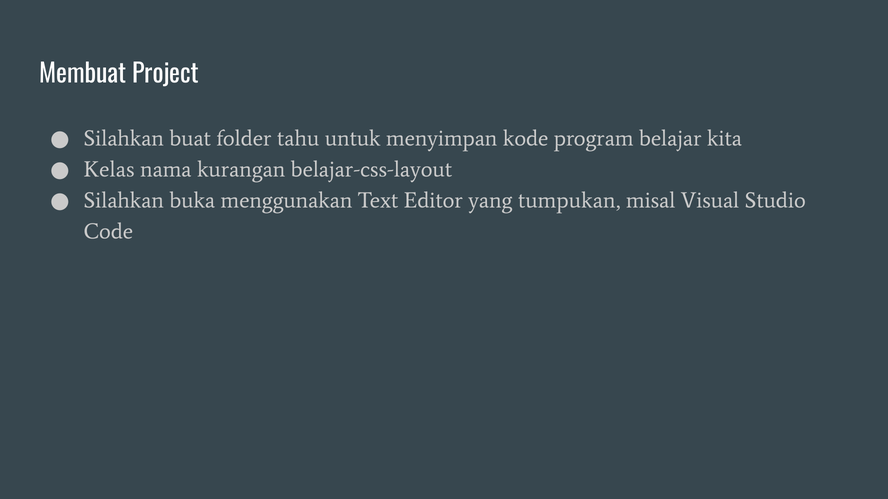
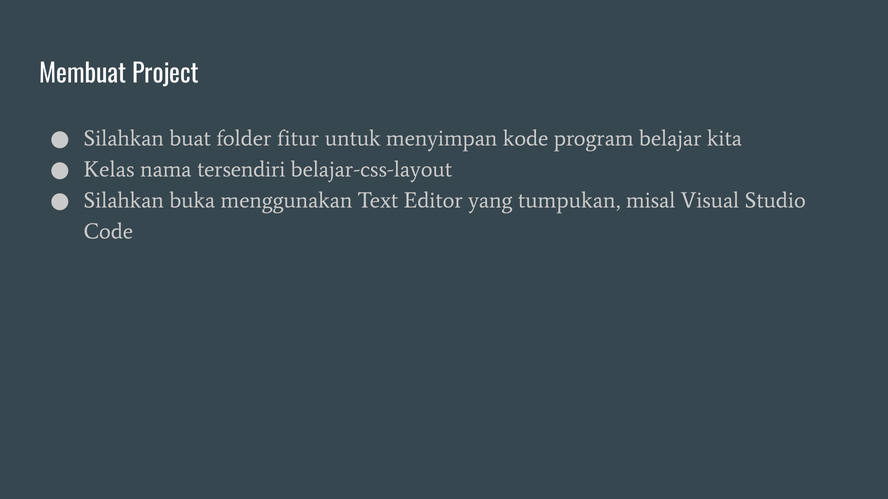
tahu: tahu -> fitur
kurangan: kurangan -> tersendiri
